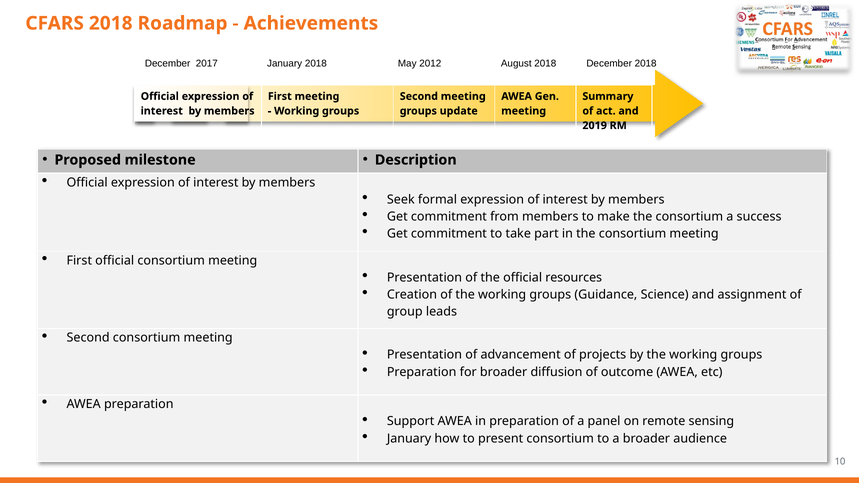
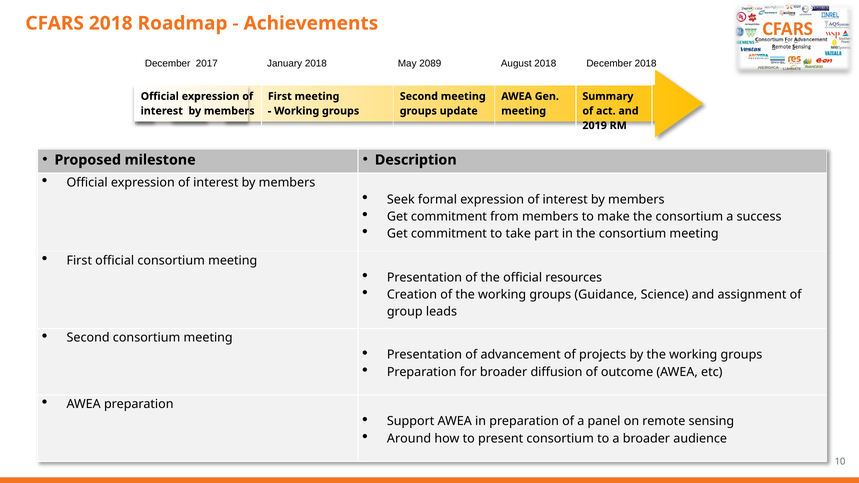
2012: 2012 -> 2089
January at (409, 439): January -> Around
